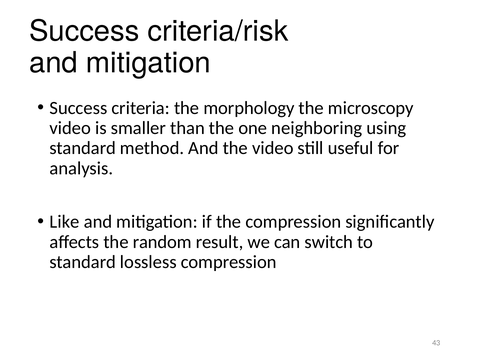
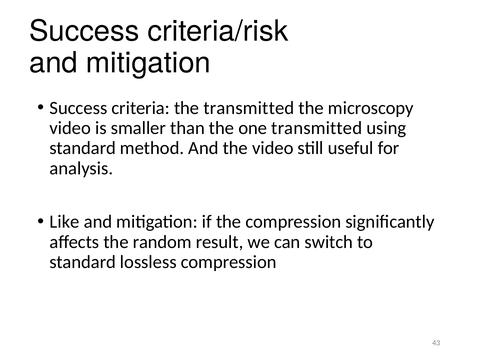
the morphology: morphology -> transmitted
one neighboring: neighboring -> transmitted
